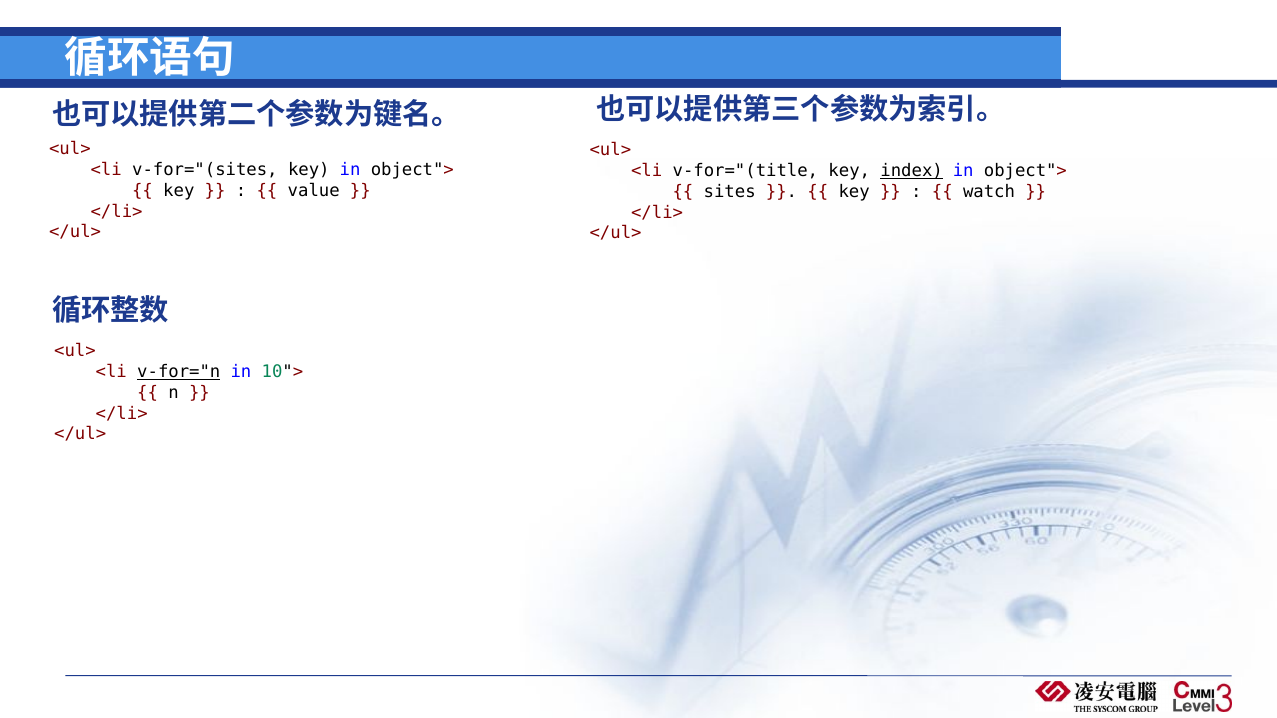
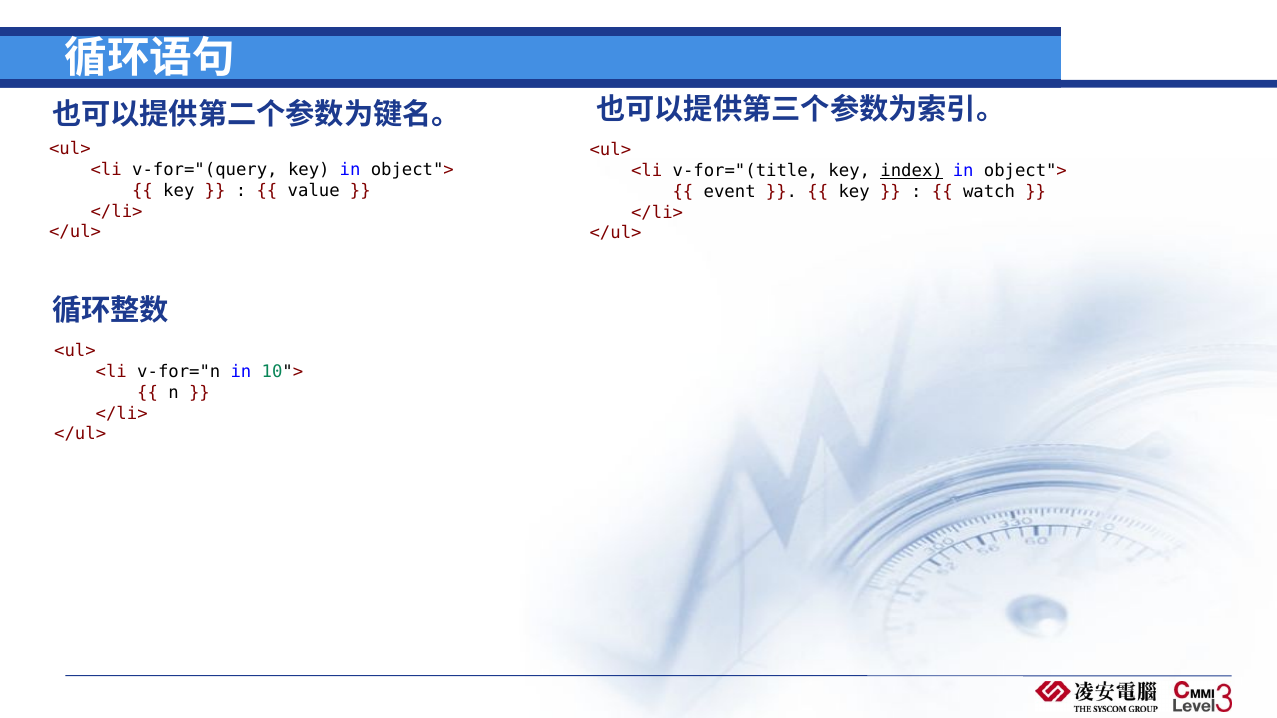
v-for="(sites: v-for="(sites -> v-for="(query
sites: sites -> event
v-for="n underline: present -> none
